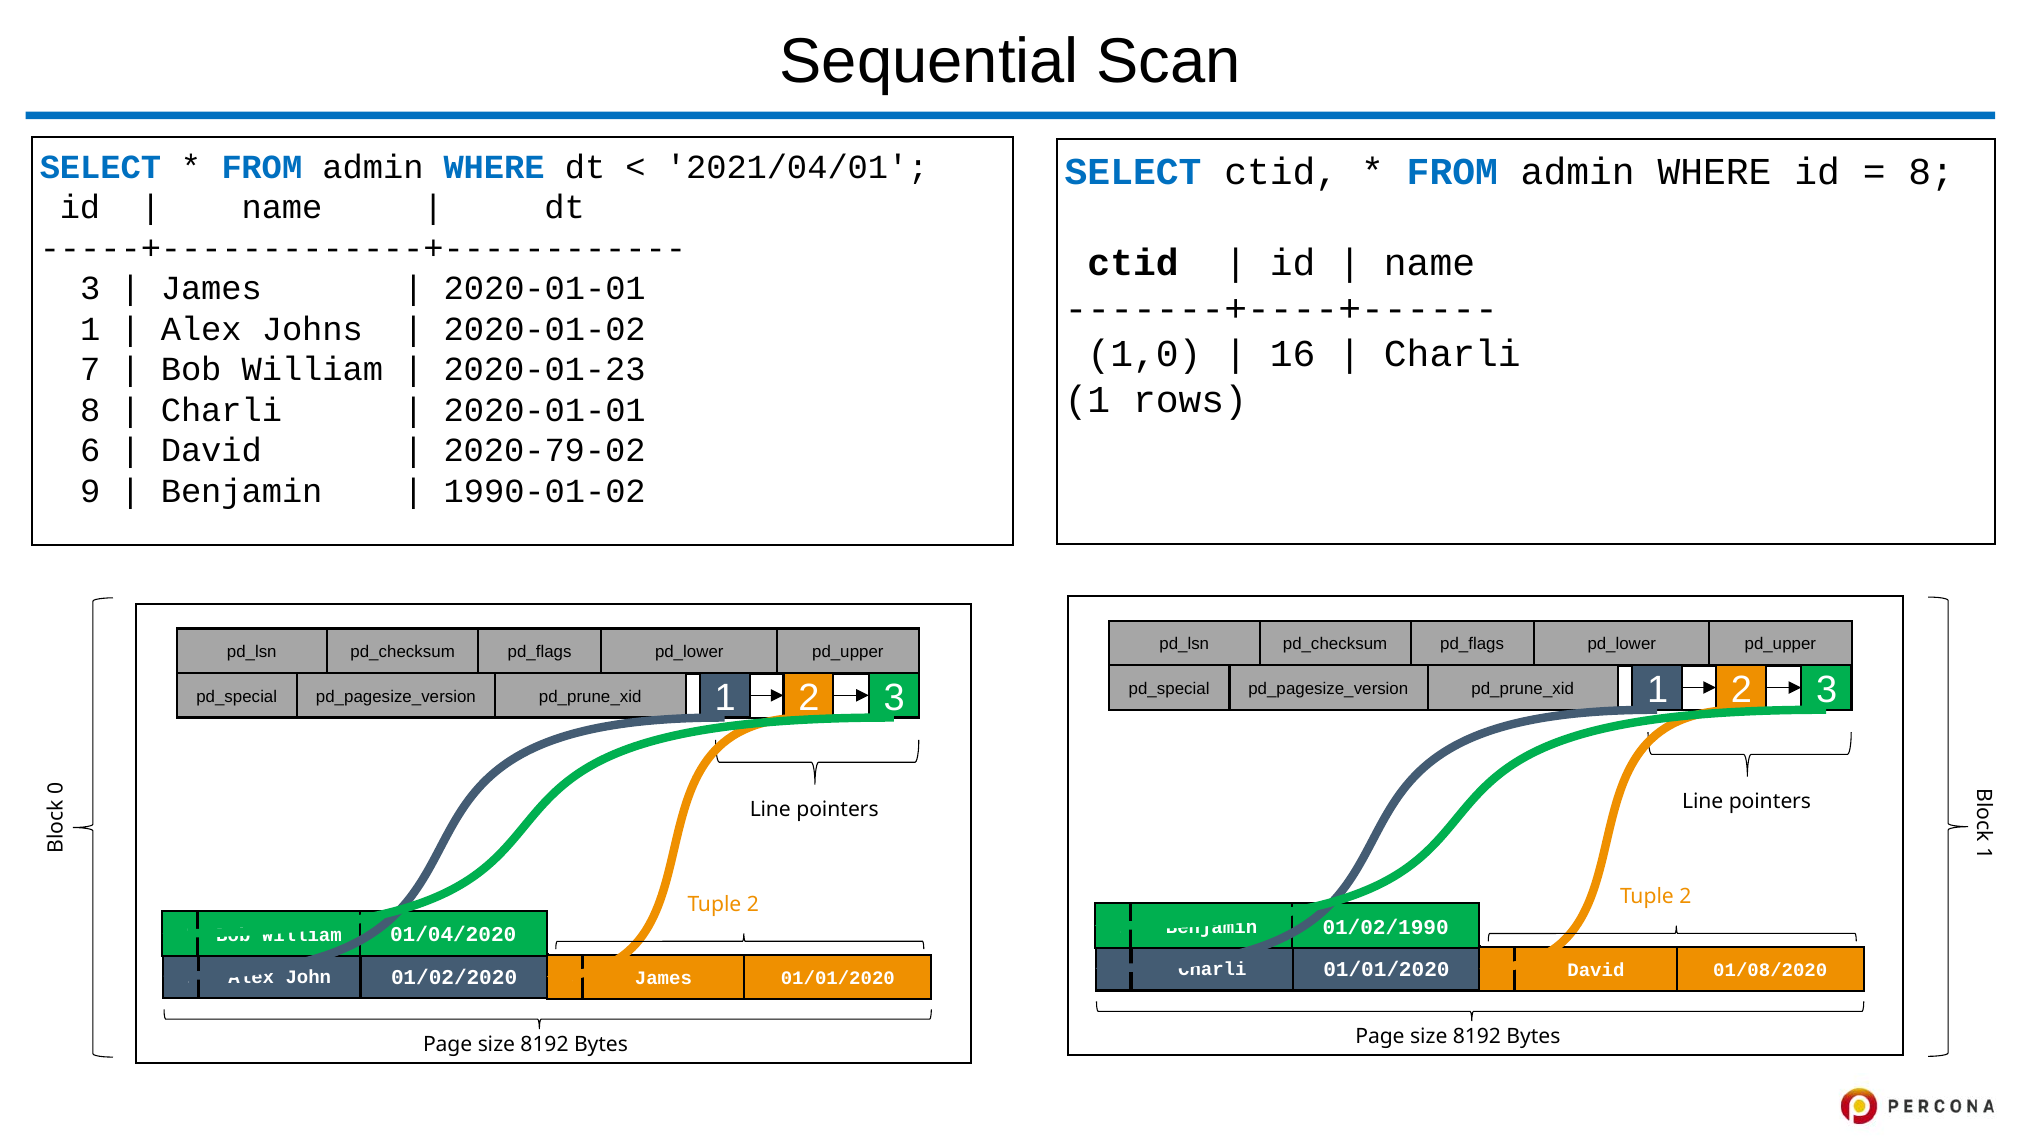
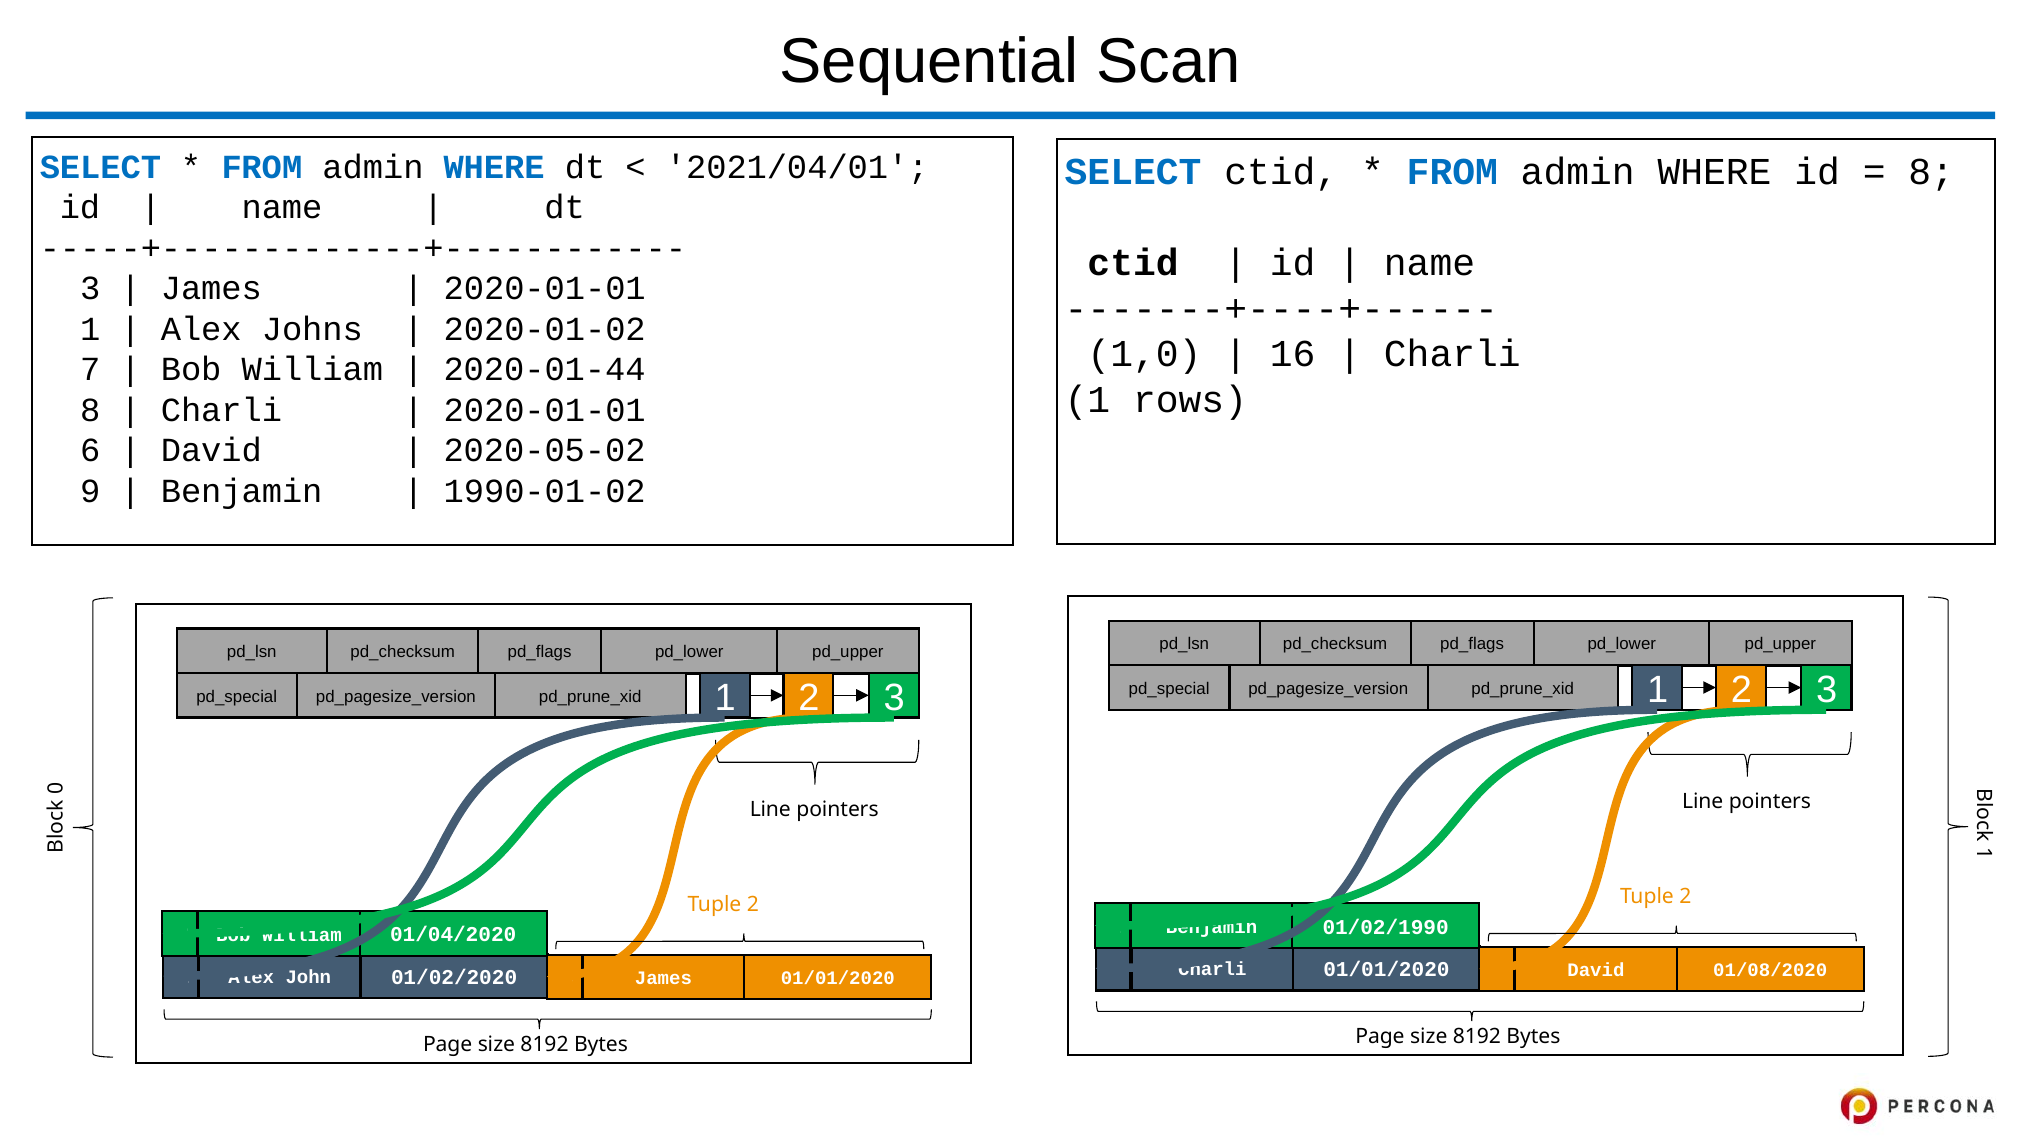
2020-01-23: 2020-01-23 -> 2020-01-44
2020-79-02: 2020-79-02 -> 2020-05-02
